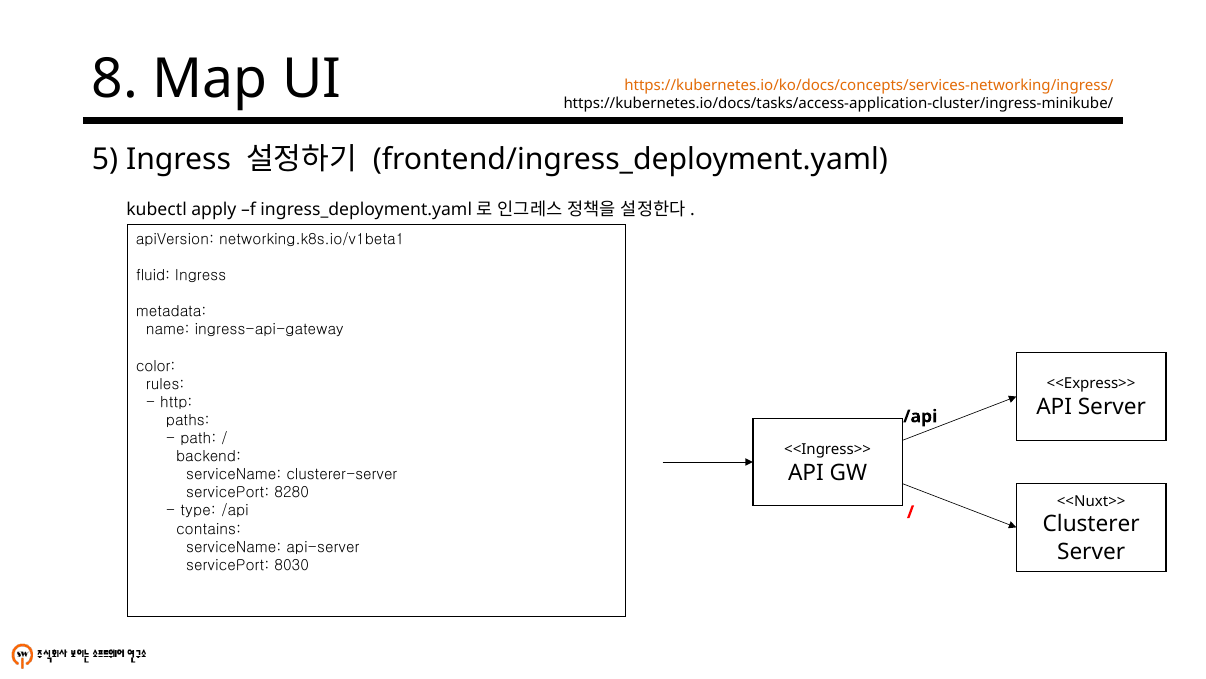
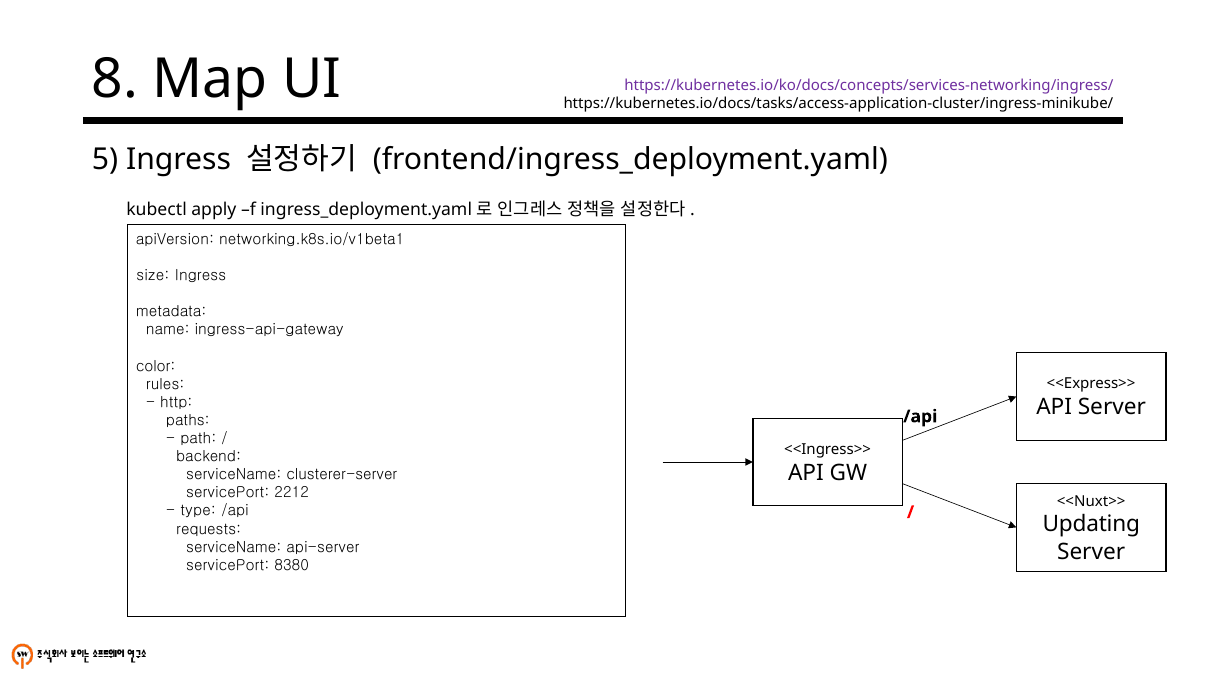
https://kubernetes.io/ko/docs/concepts/services-networking/ingress/ colour: orange -> purple
fluid: fluid -> size
8280: 8280 -> 2212
Clusterer: Clusterer -> Updating
contains: contains -> requests
8030: 8030 -> 8380
